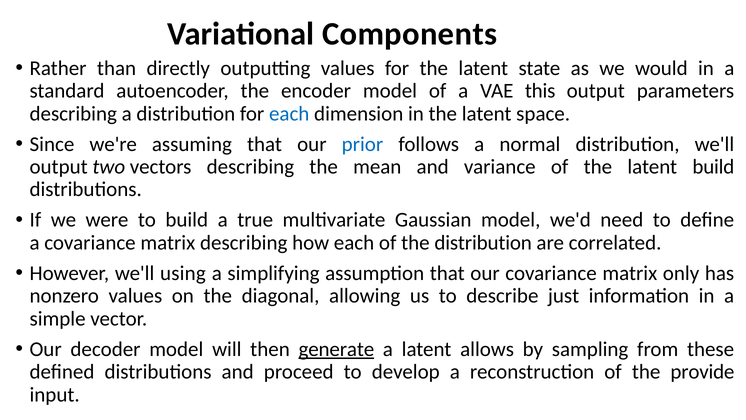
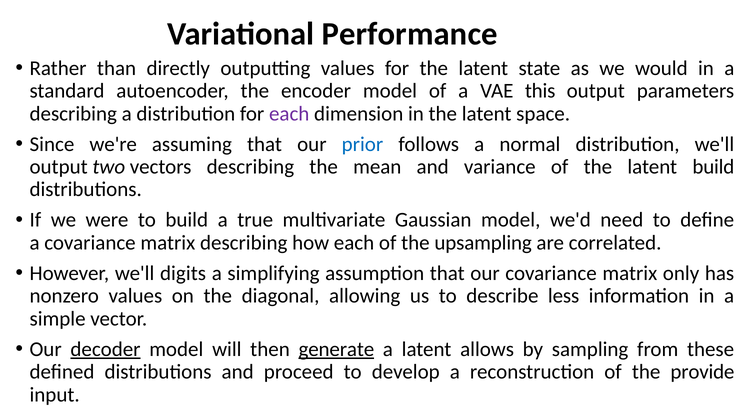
Components: Components -> Performance
each at (289, 114) colour: blue -> purple
the distribution: distribution -> upsampling
using: using -> digits
just: just -> less
decoder underline: none -> present
